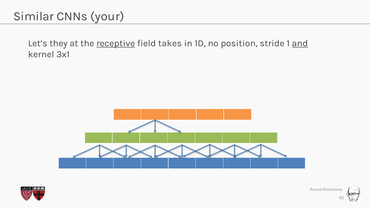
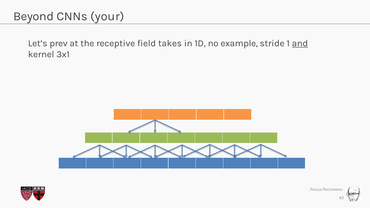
Similar: Similar -> Beyond
they: they -> prev
receptive underline: present -> none
position: position -> example
